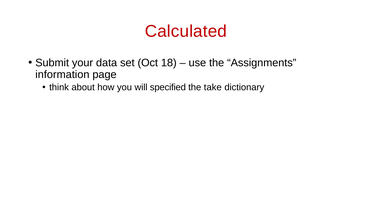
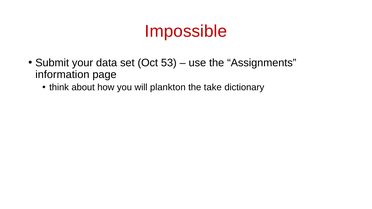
Calculated: Calculated -> Impossible
18: 18 -> 53
specified: specified -> plankton
